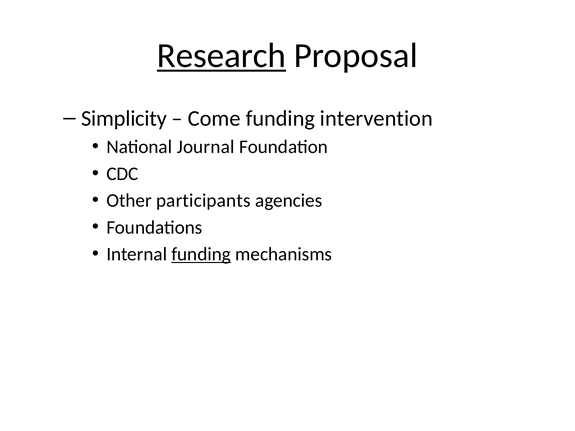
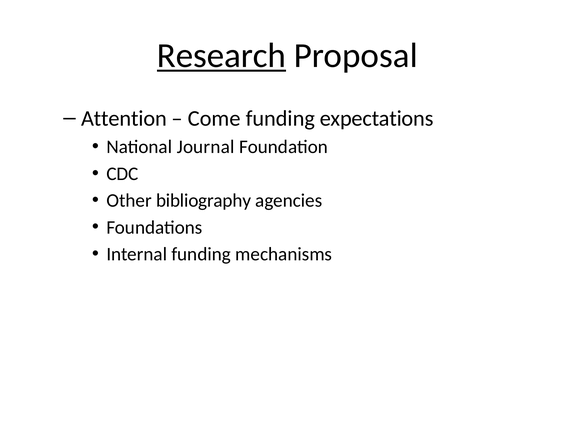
Simplicity: Simplicity -> Attention
intervention: intervention -> expectations
participants: participants -> bibliography
funding at (201, 254) underline: present -> none
